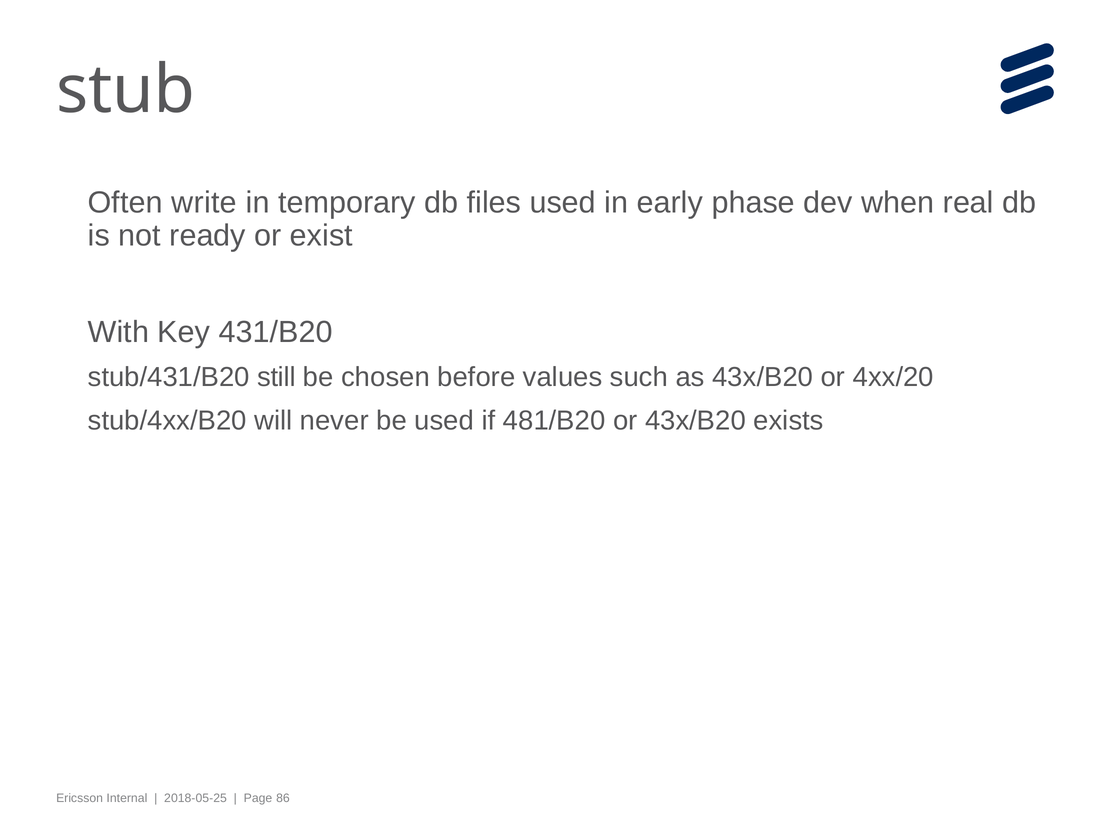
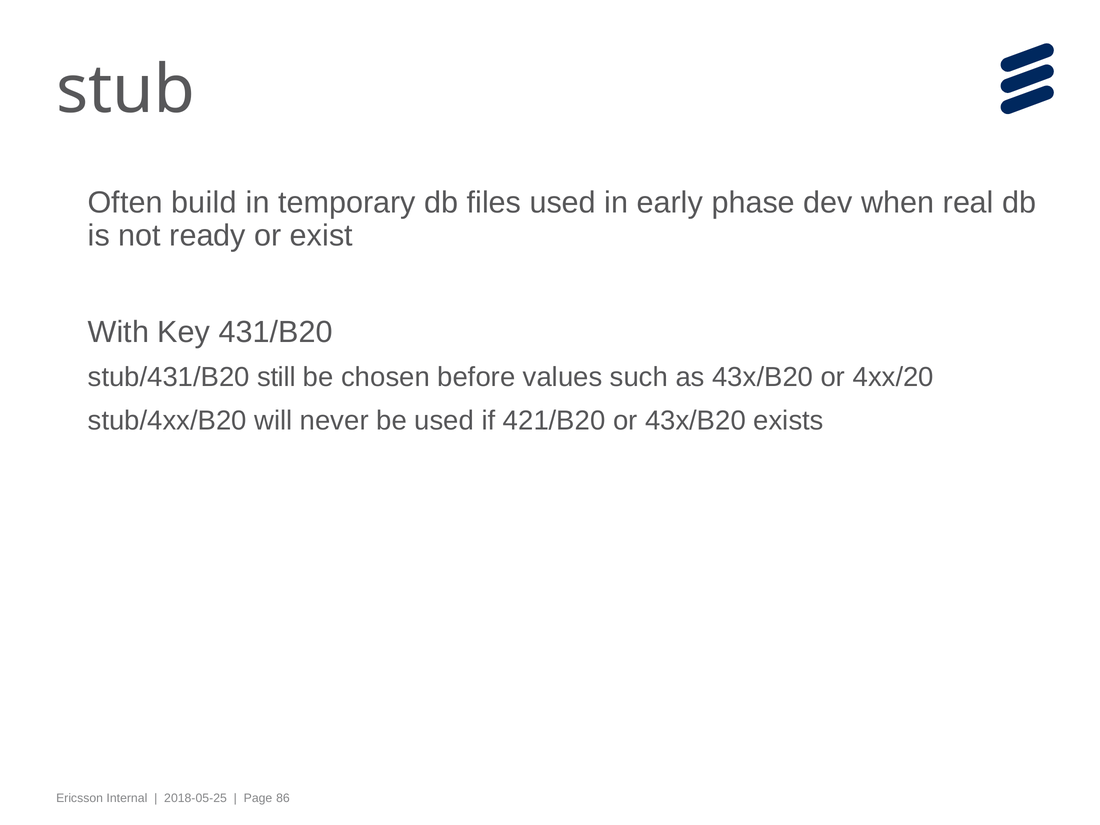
write: write -> build
481/B20: 481/B20 -> 421/B20
